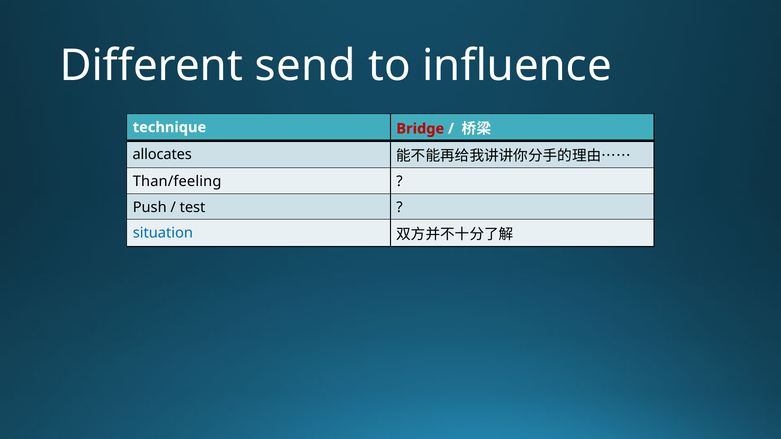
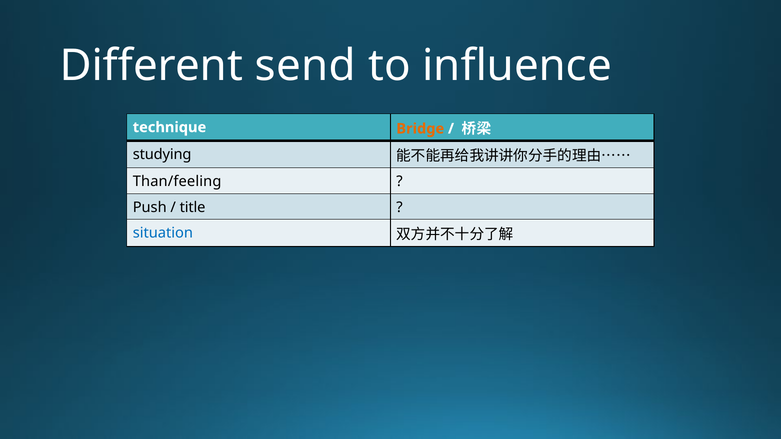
Bridge colour: red -> orange
allocates: allocates -> studying
test: test -> title
